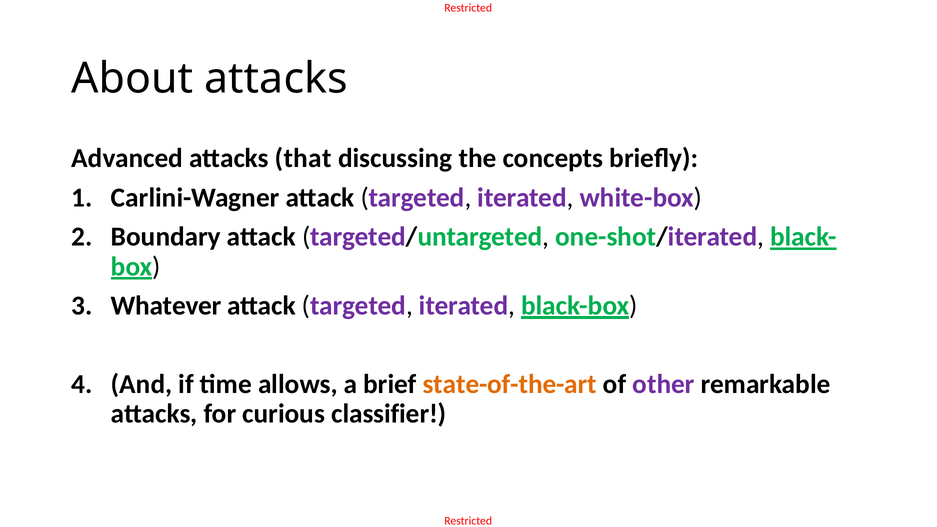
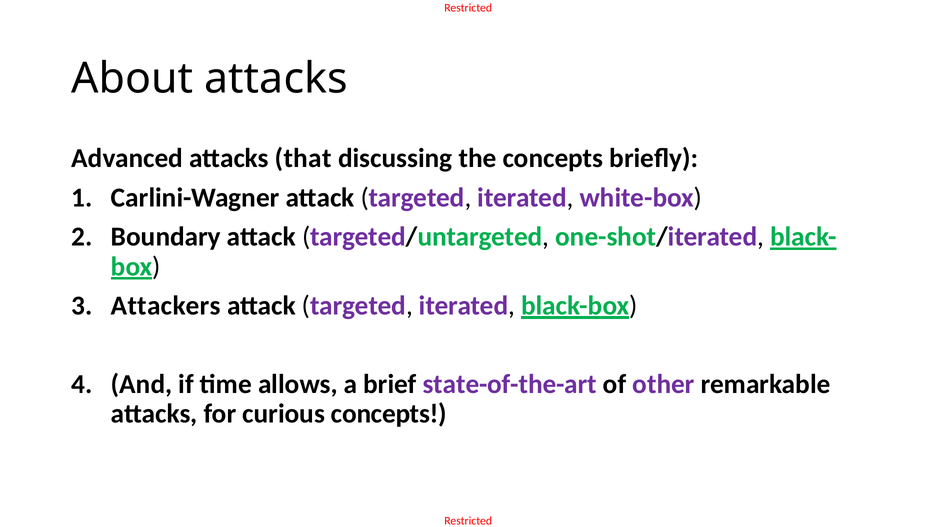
Whatever: Whatever -> Attackers
state-of-the-art colour: orange -> purple
curious classifier: classifier -> concepts
